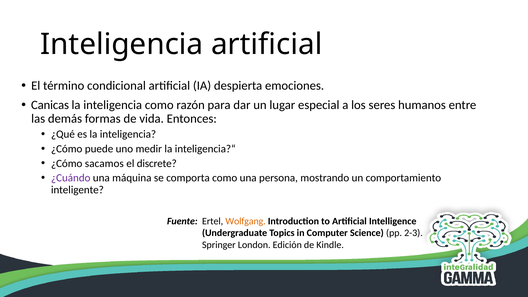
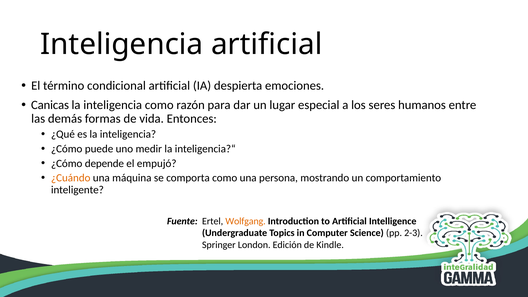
sacamos: sacamos -> depende
discrete: discrete -> empujó
¿Cuándo colour: purple -> orange
